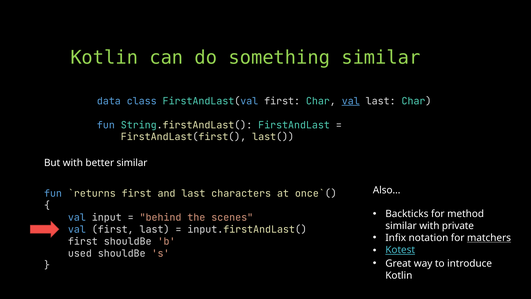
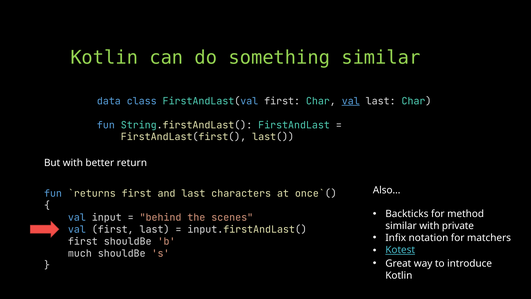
better similar: similar -> return
matchers underline: present -> none
used: used -> much
